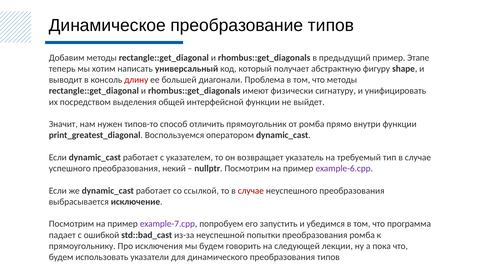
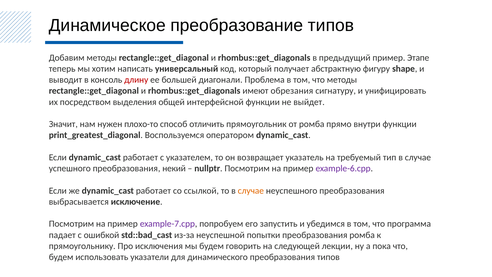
физически: физически -> обрезания
типов-то: типов-то -> плохо-то
случае at (251, 190) colour: red -> orange
